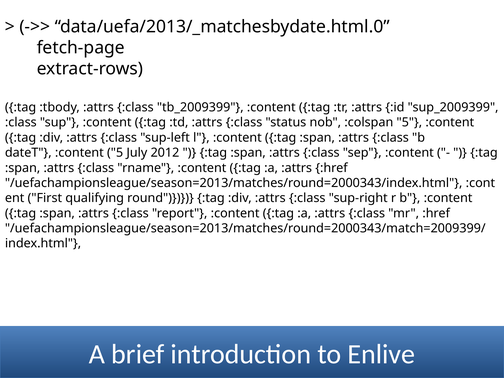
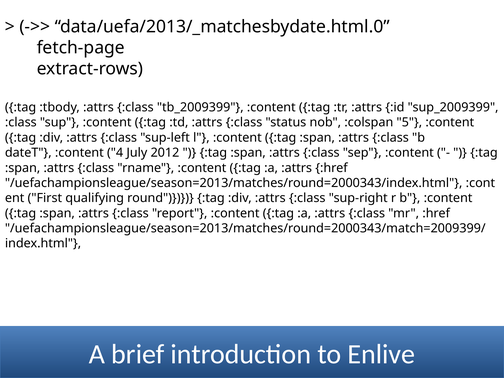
:content 5: 5 -> 4
